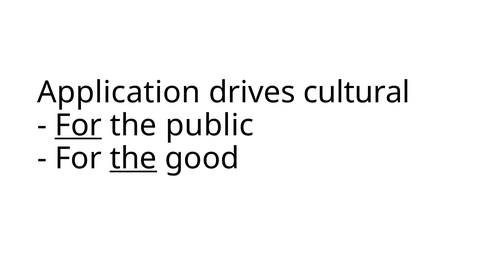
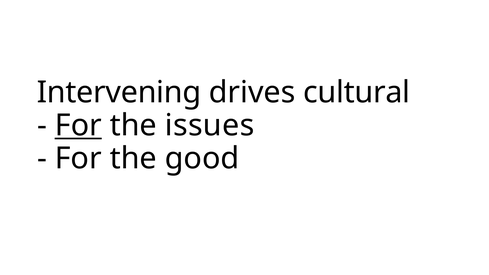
Application: Application -> Intervening
public: public -> issues
the at (133, 158) underline: present -> none
